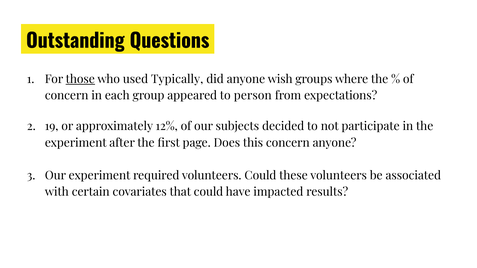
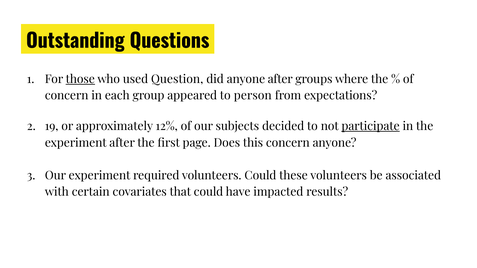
Typically: Typically -> Question
anyone wish: wish -> after
participate underline: none -> present
